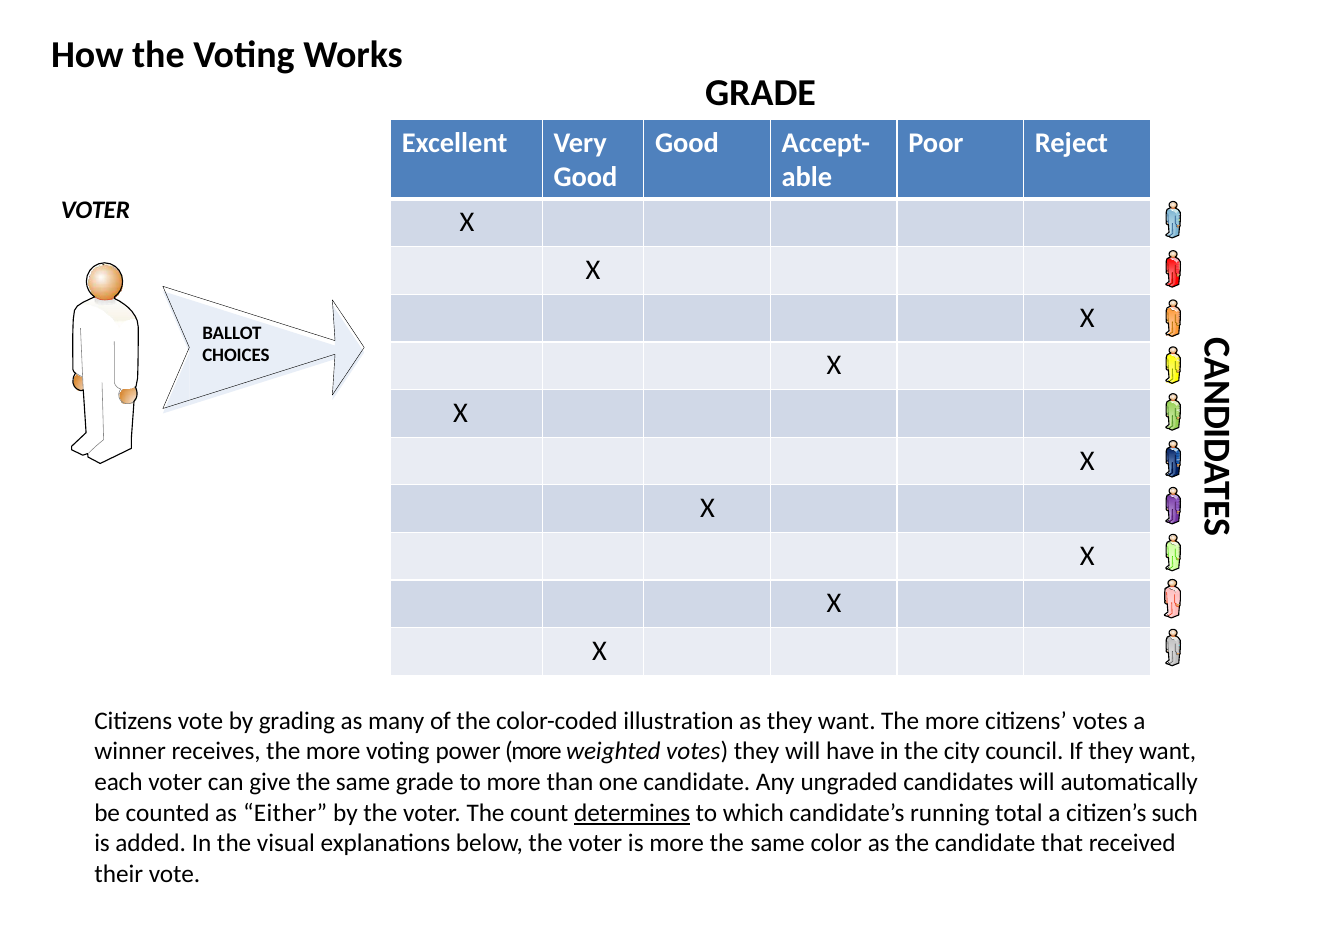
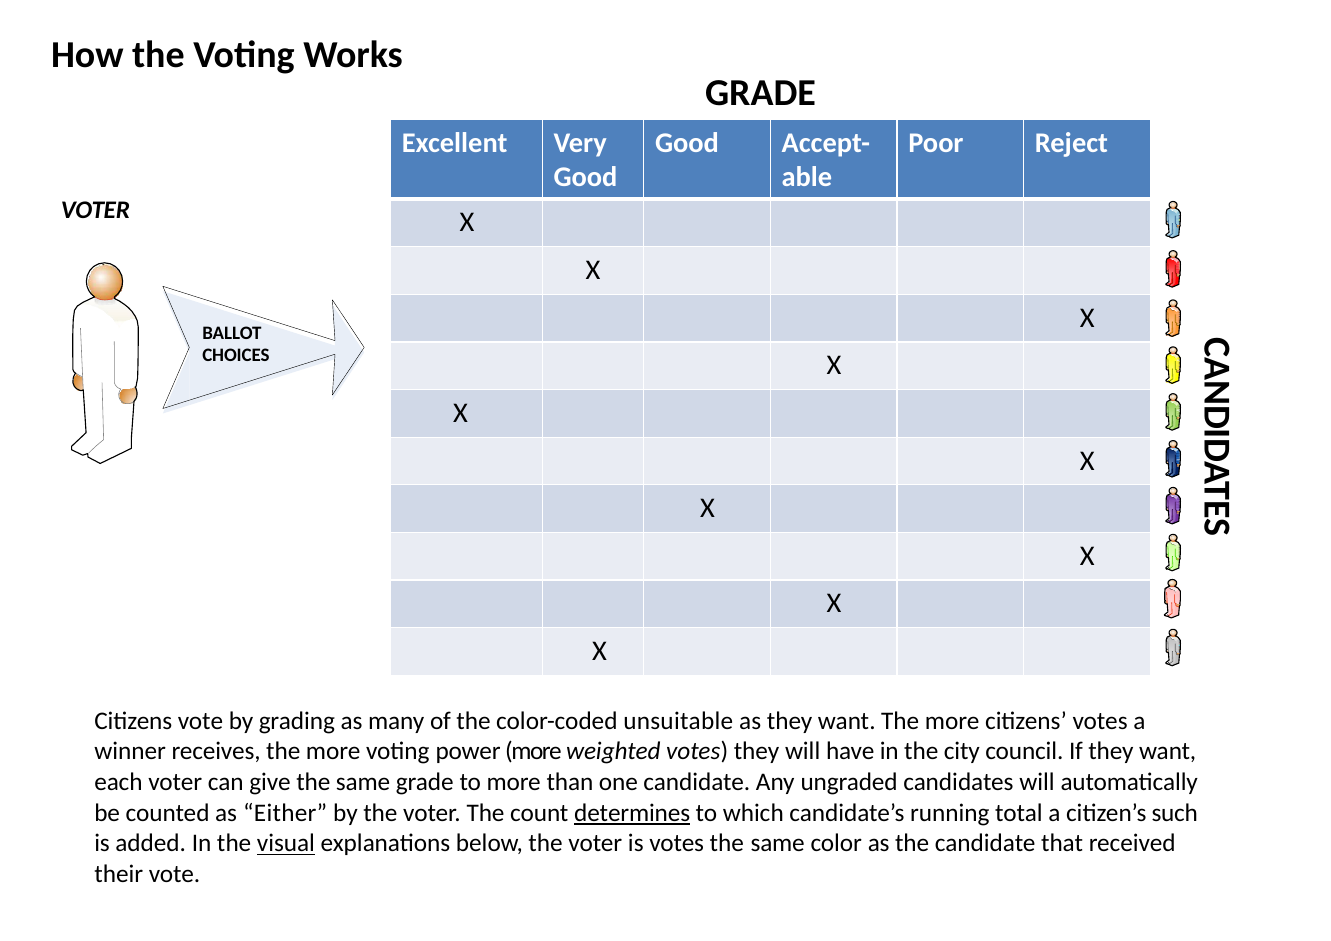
illustration: illustration -> unsuitable
visual underline: none -> present
is more: more -> votes
